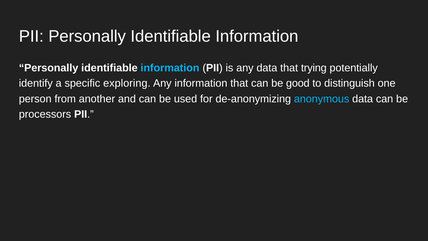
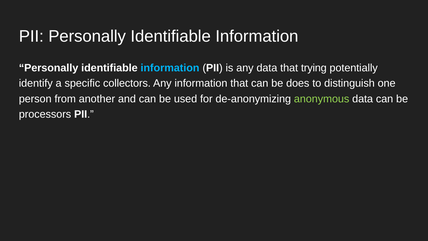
exploring: exploring -> collectors
good: good -> does
anonymous colour: light blue -> light green
